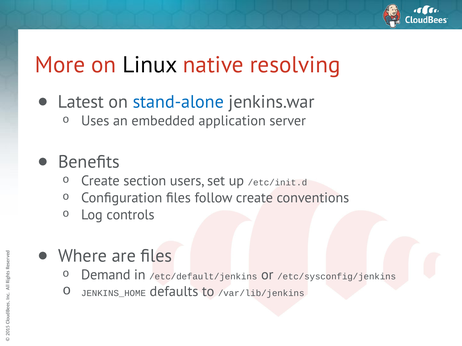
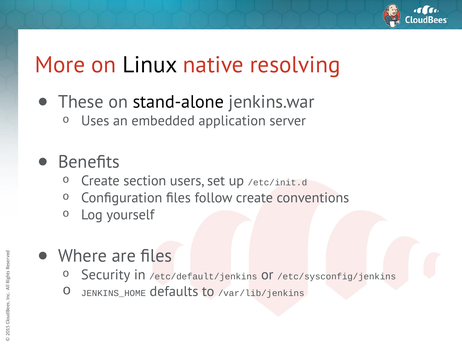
Latest: Latest -> These
stand-alone colour: blue -> black
controls: controls -> yourself
Demand: Demand -> Security
